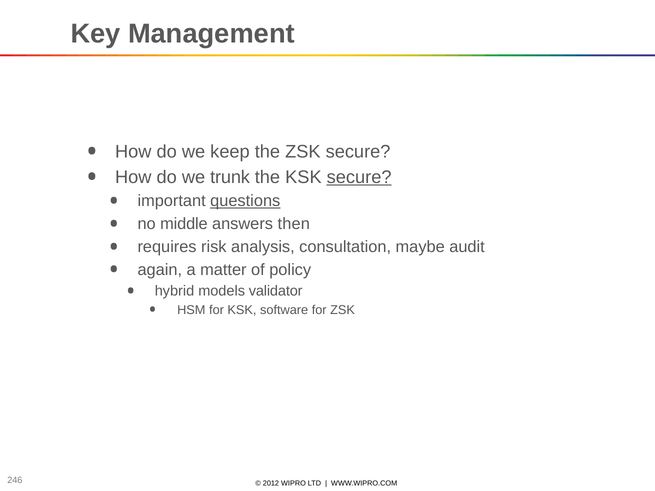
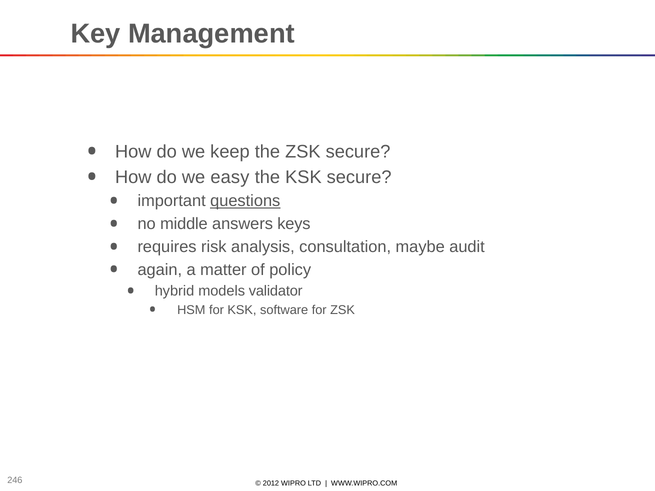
trunk: trunk -> easy
secure at (359, 177) underline: present -> none
then: then -> keys
